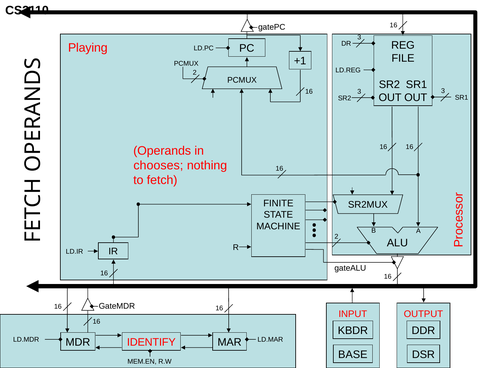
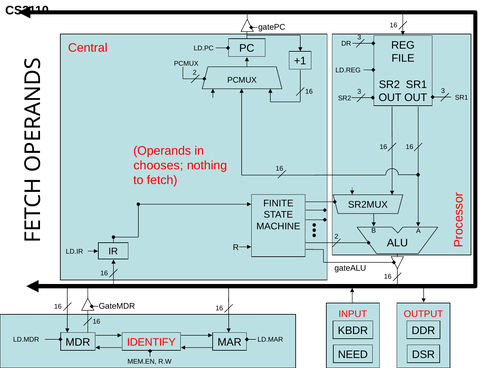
Playing: Playing -> Central
BASE: BASE -> NEED
